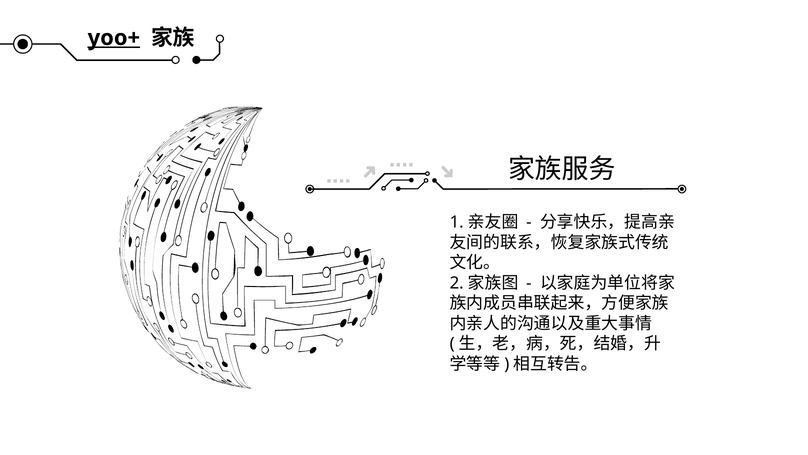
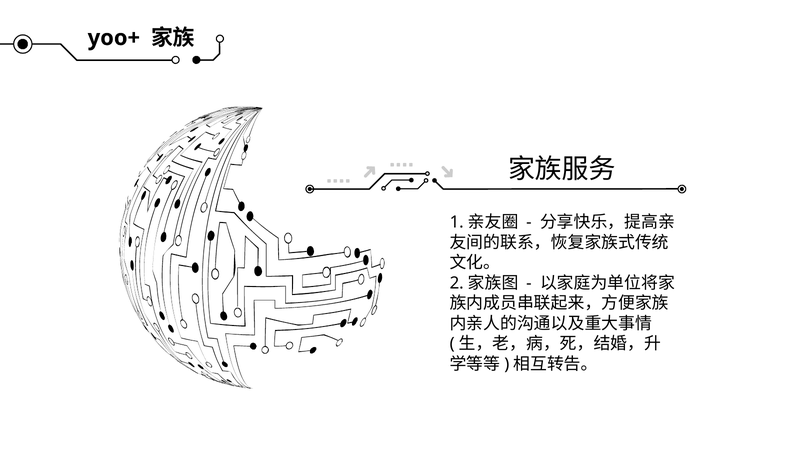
yoo+ underline: present -> none
